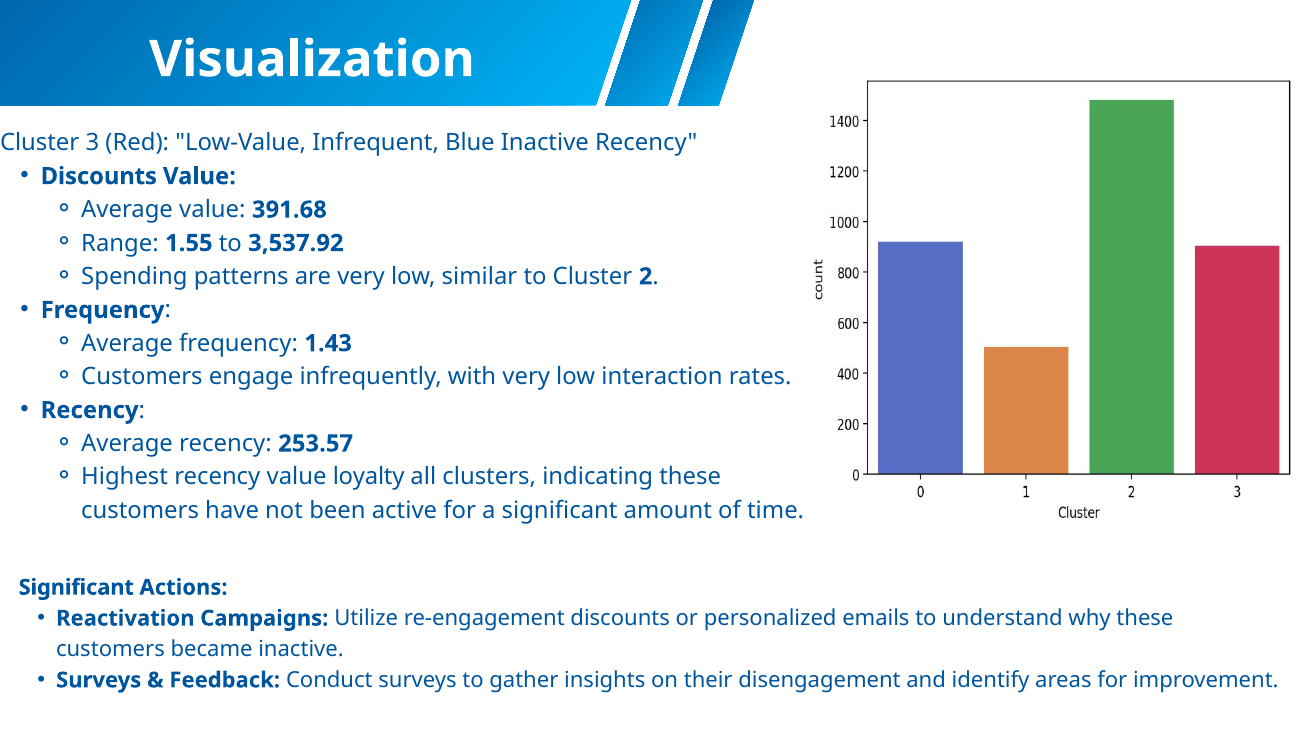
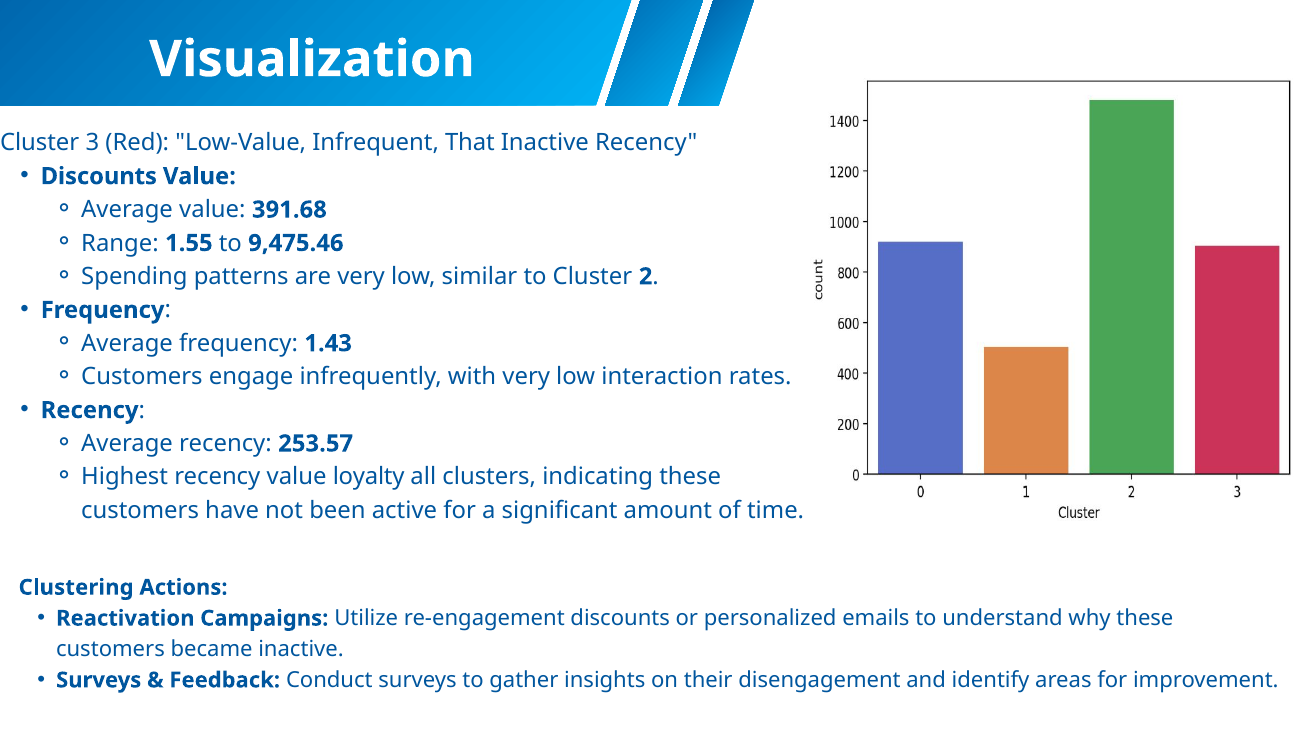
Blue: Blue -> That
3,537.92: 3,537.92 -> 9,475.46
Significant at (76, 588): Significant -> Clustering
